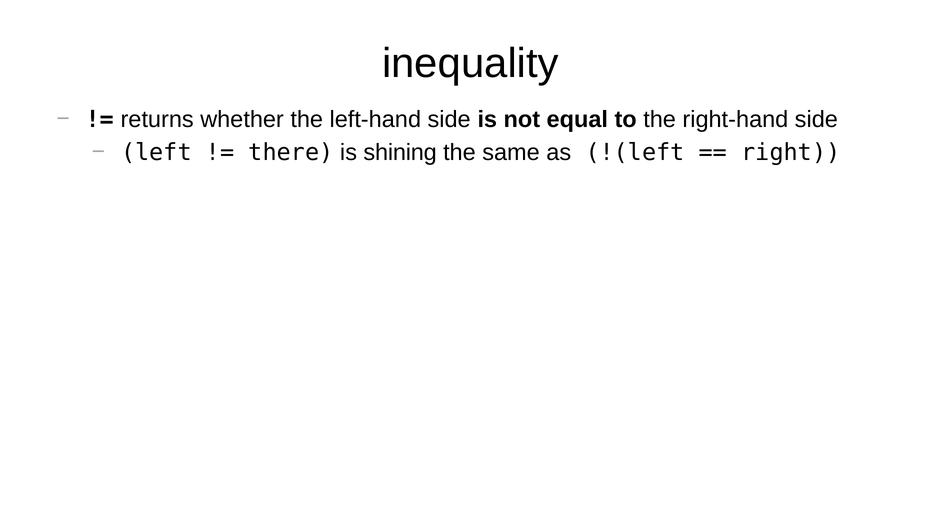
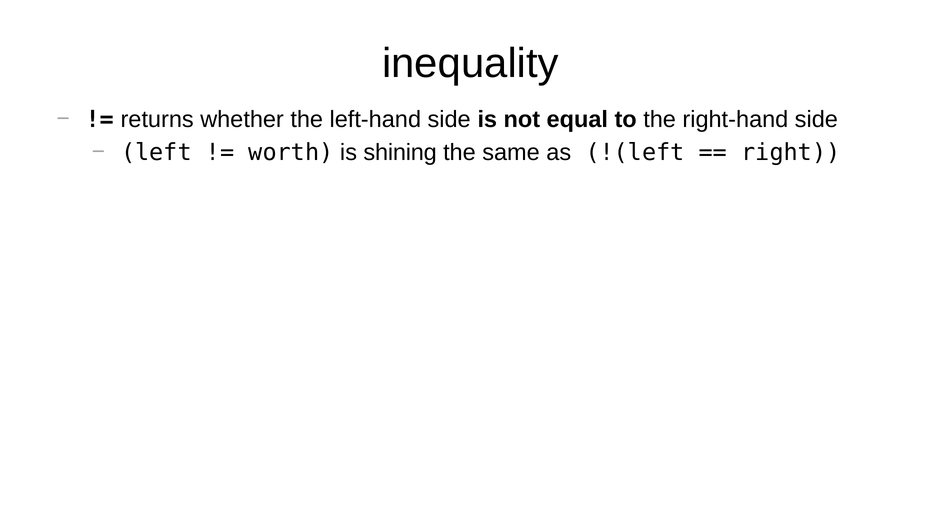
there: there -> worth
